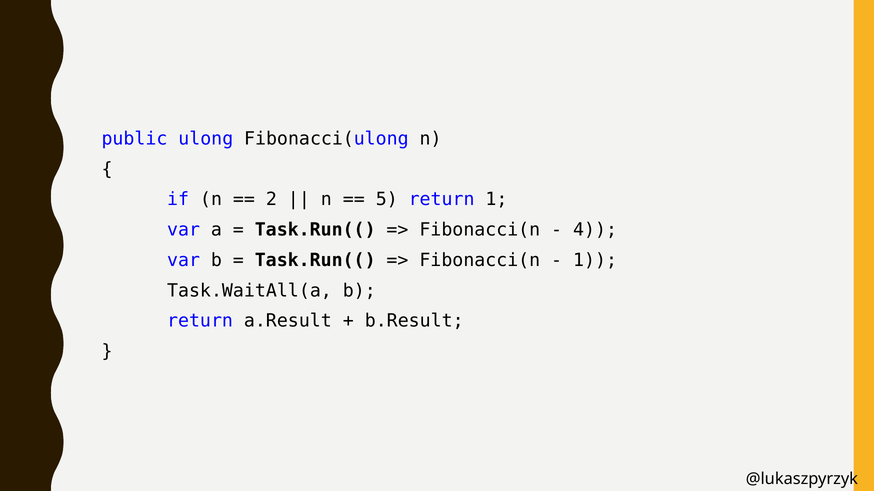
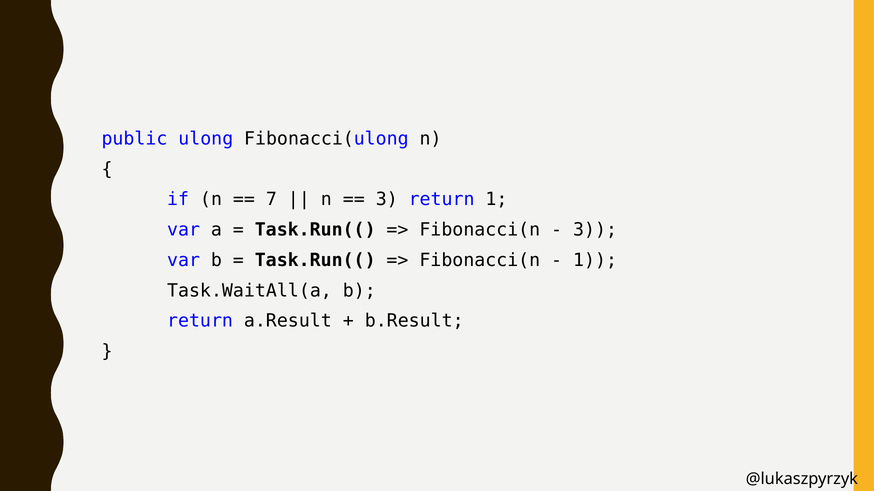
2: 2 -> 7
5 at (387, 200): 5 -> 3
4 at (595, 230): 4 -> 3
